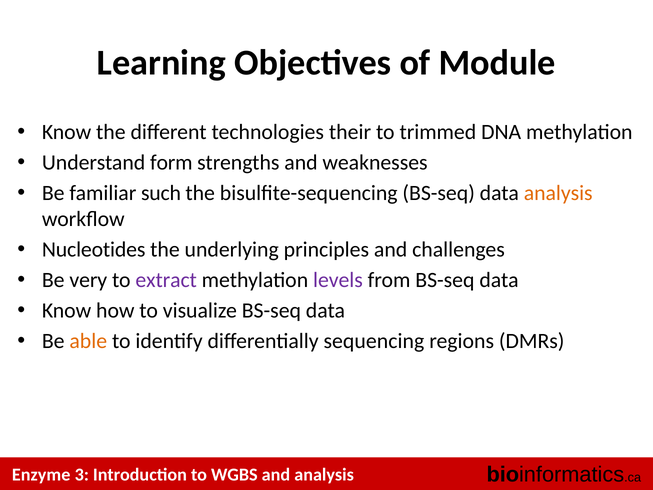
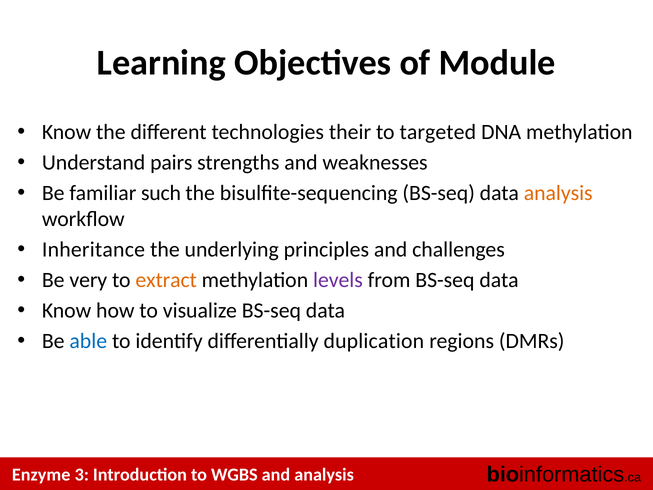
trimmed: trimmed -> targeted
form: form -> pairs
Nucleotides: Nucleotides -> Inheritance
extract colour: purple -> orange
able colour: orange -> blue
sequencing: sequencing -> duplication
